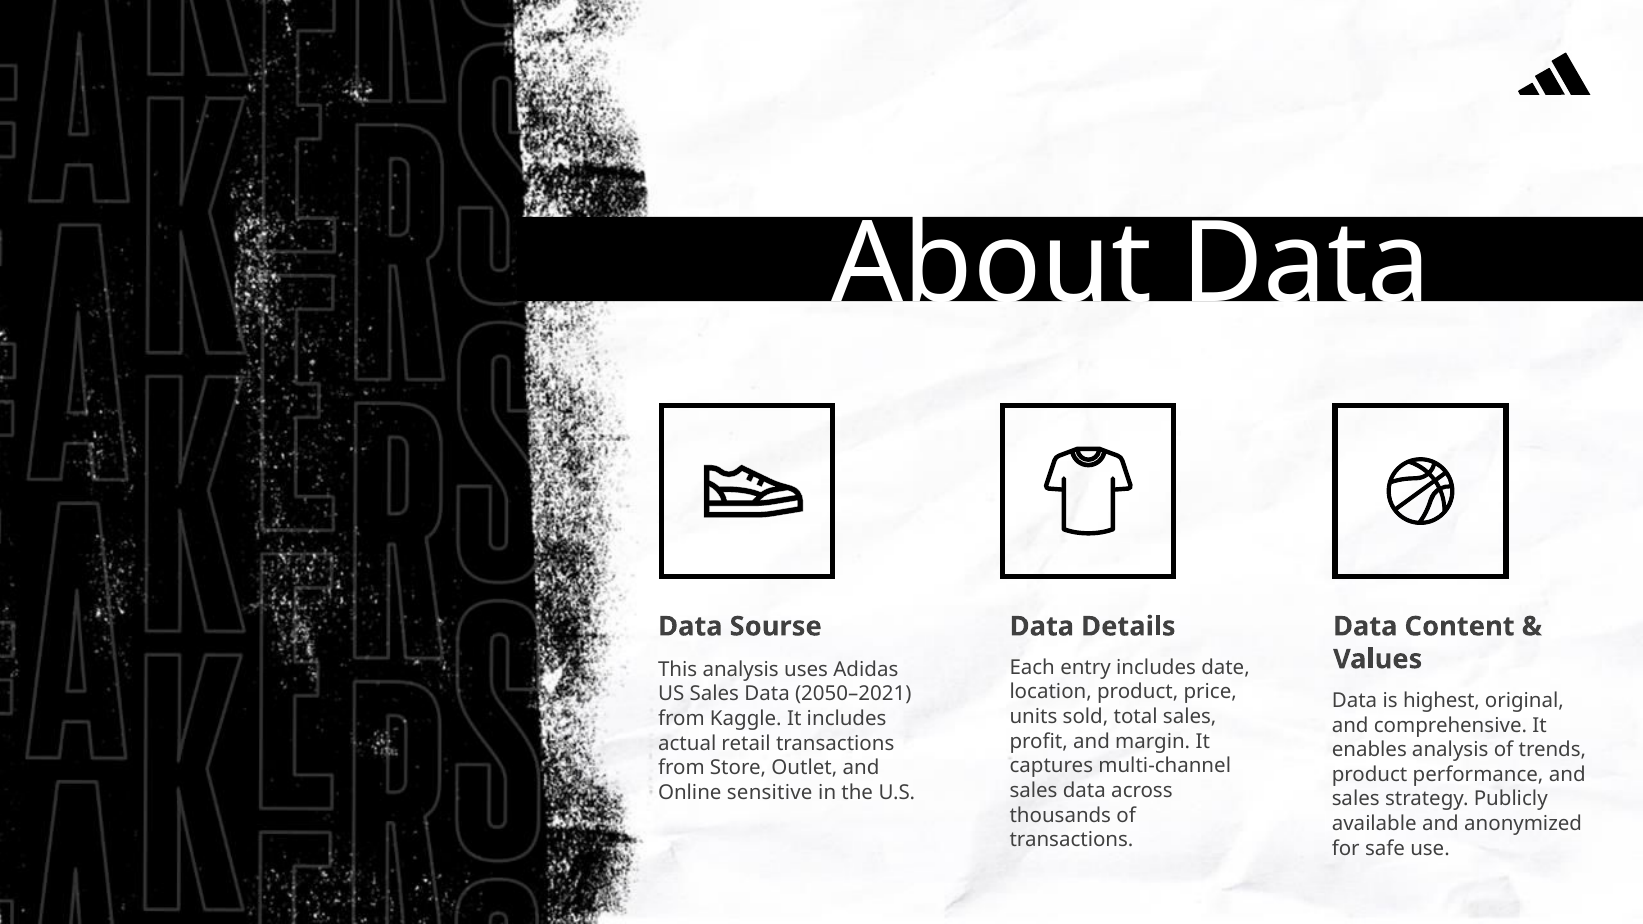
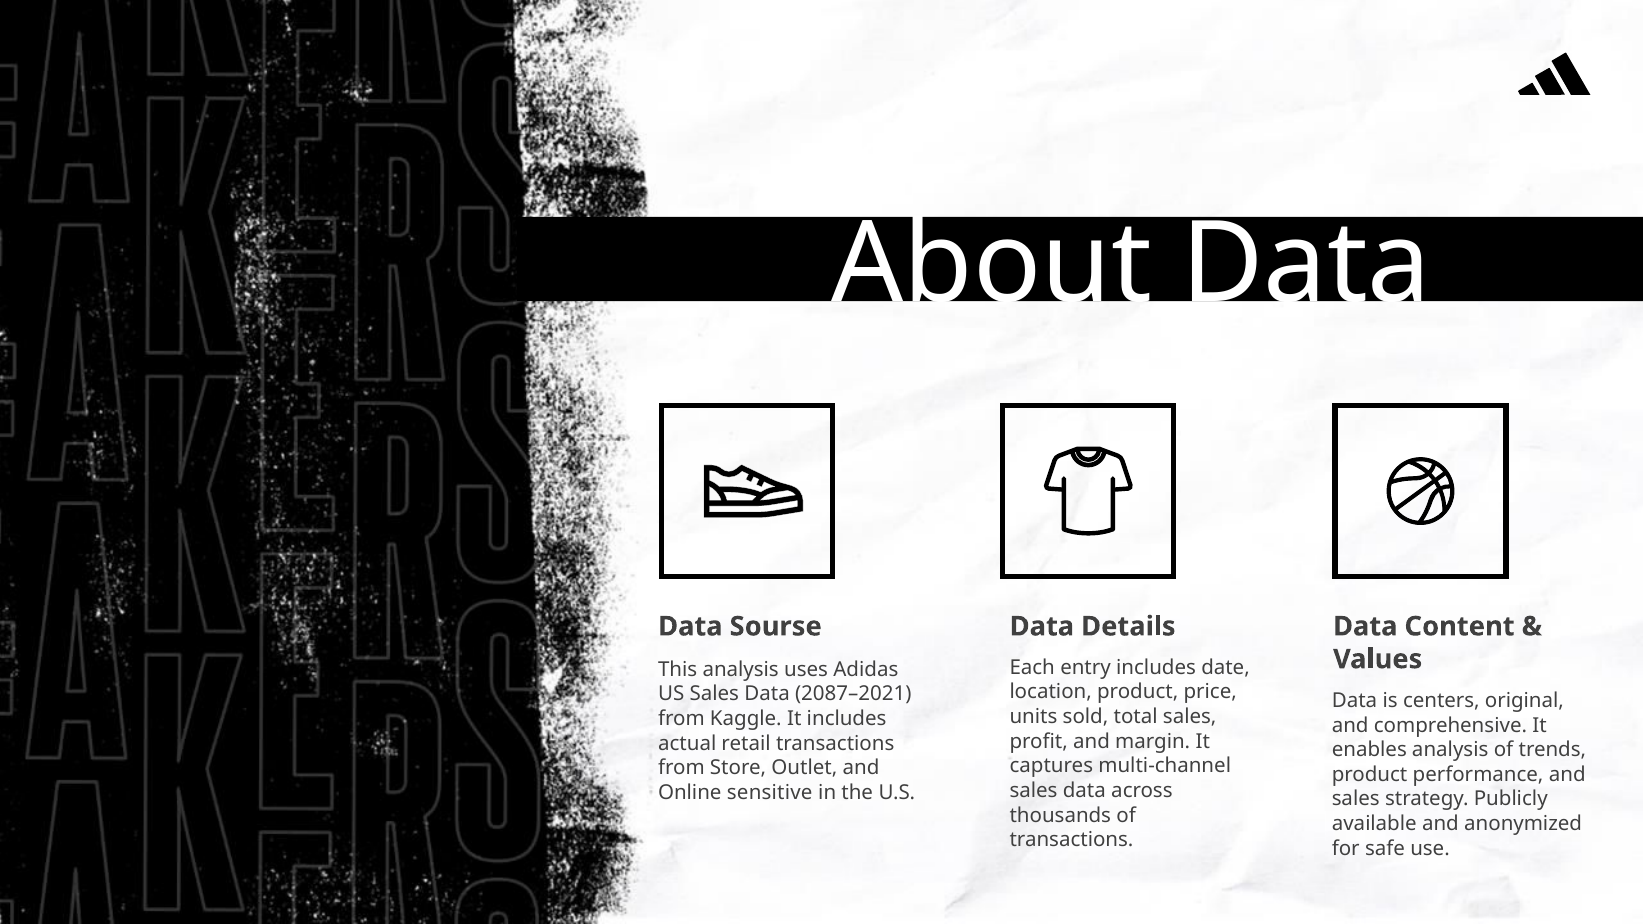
2050–2021: 2050–2021 -> 2087–2021
highest: highest -> centers
